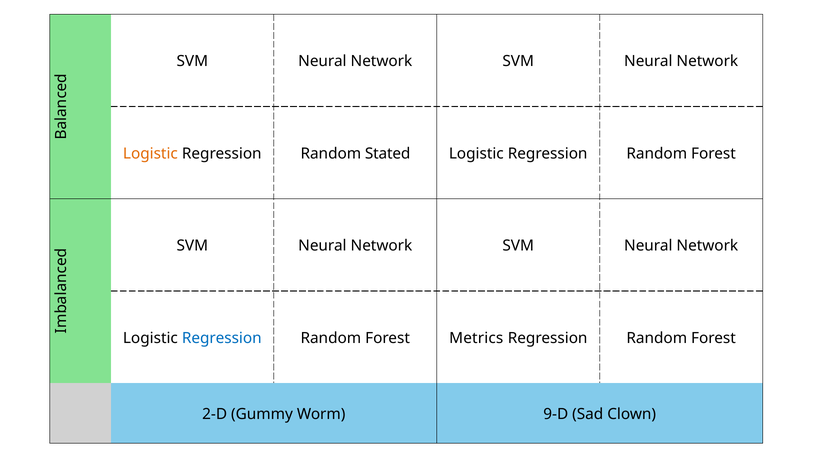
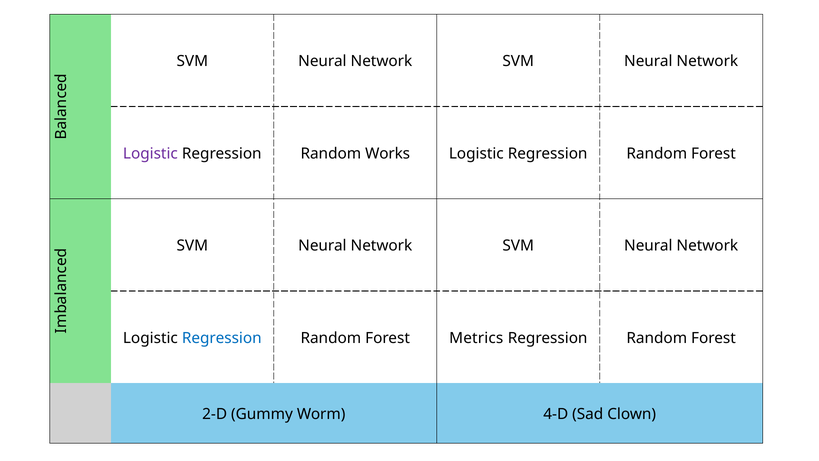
Logistic at (150, 153) colour: orange -> purple
Stated: Stated -> Works
9-D: 9-D -> 4-D
